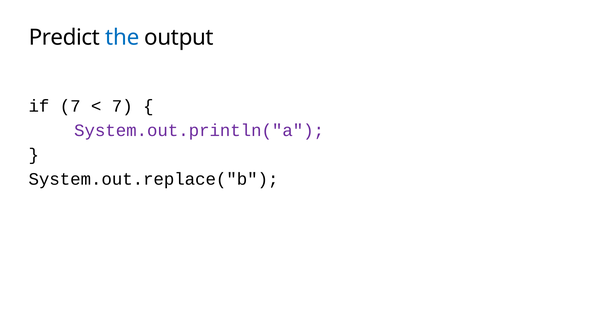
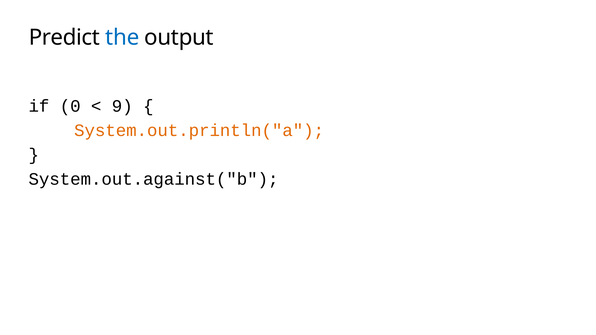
if 7: 7 -> 0
7 at (122, 106): 7 -> 9
System.out.println("a colour: purple -> orange
System.out.replace("b: System.out.replace("b -> System.out.against("b
